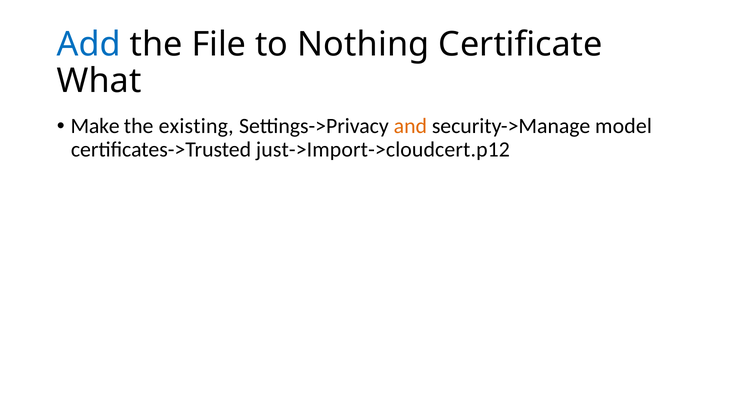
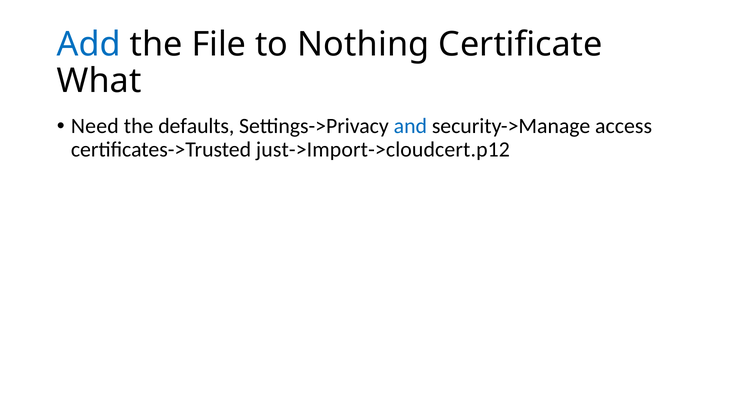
Make: Make -> Need
existing: existing -> defaults
and colour: orange -> blue
model: model -> access
